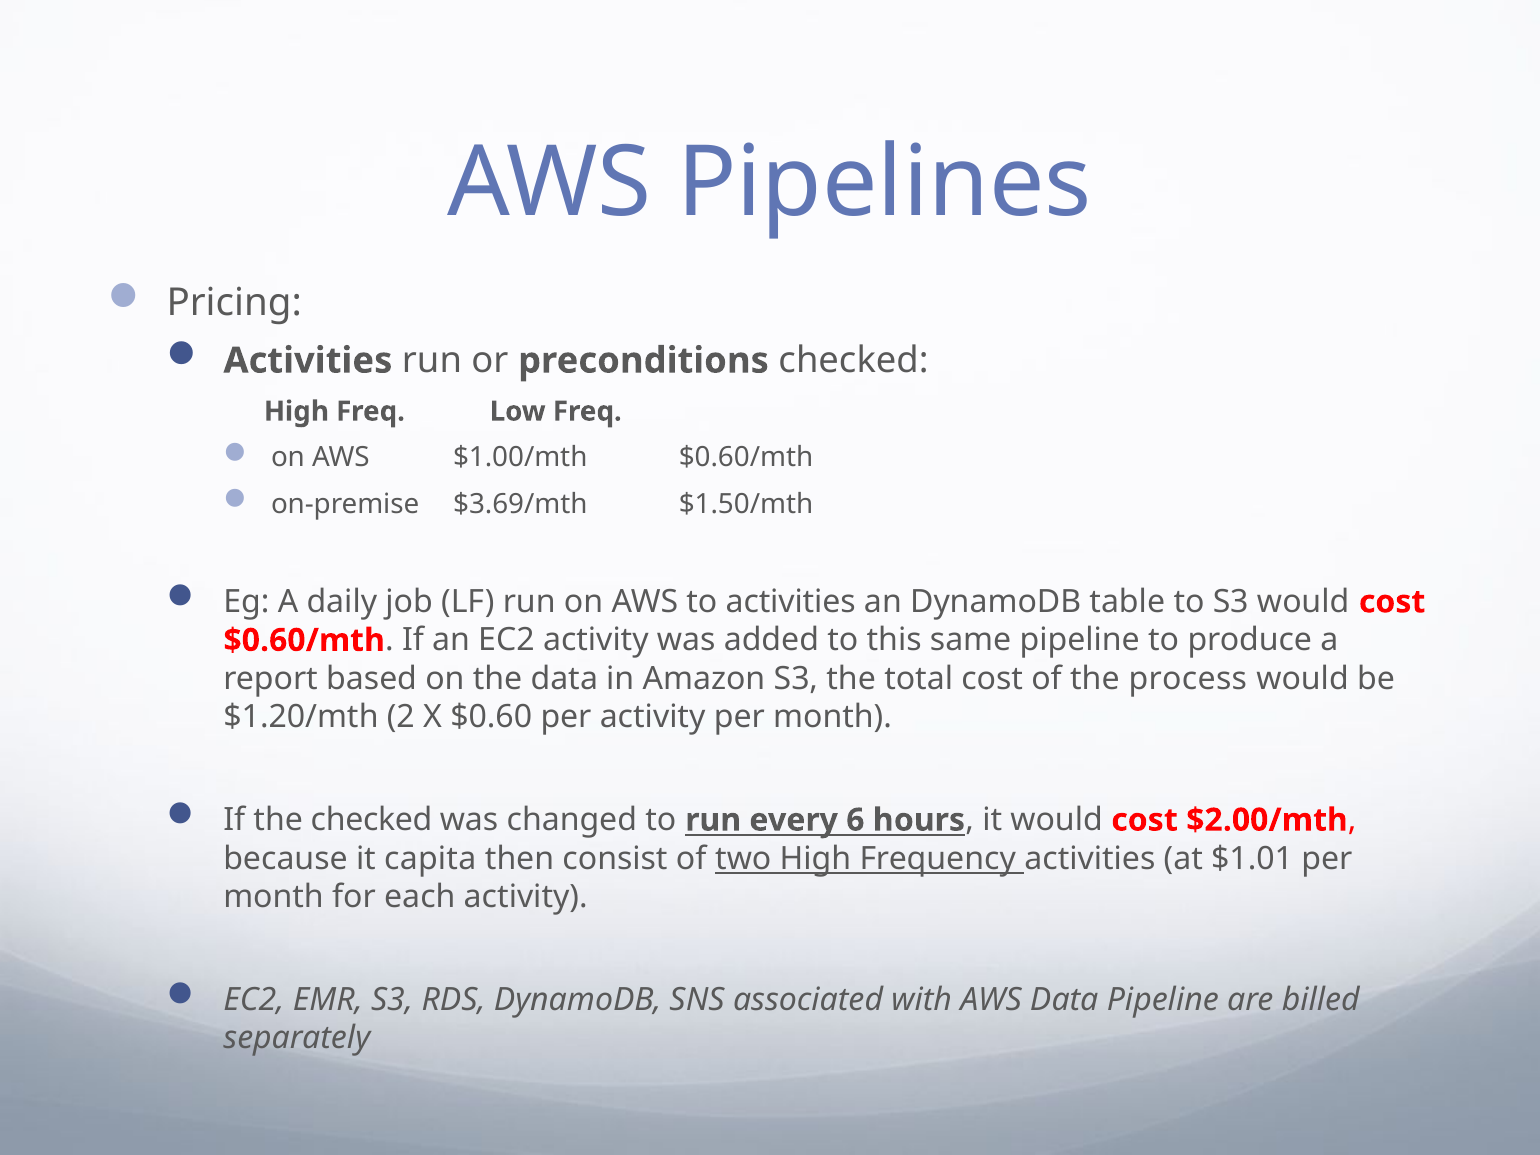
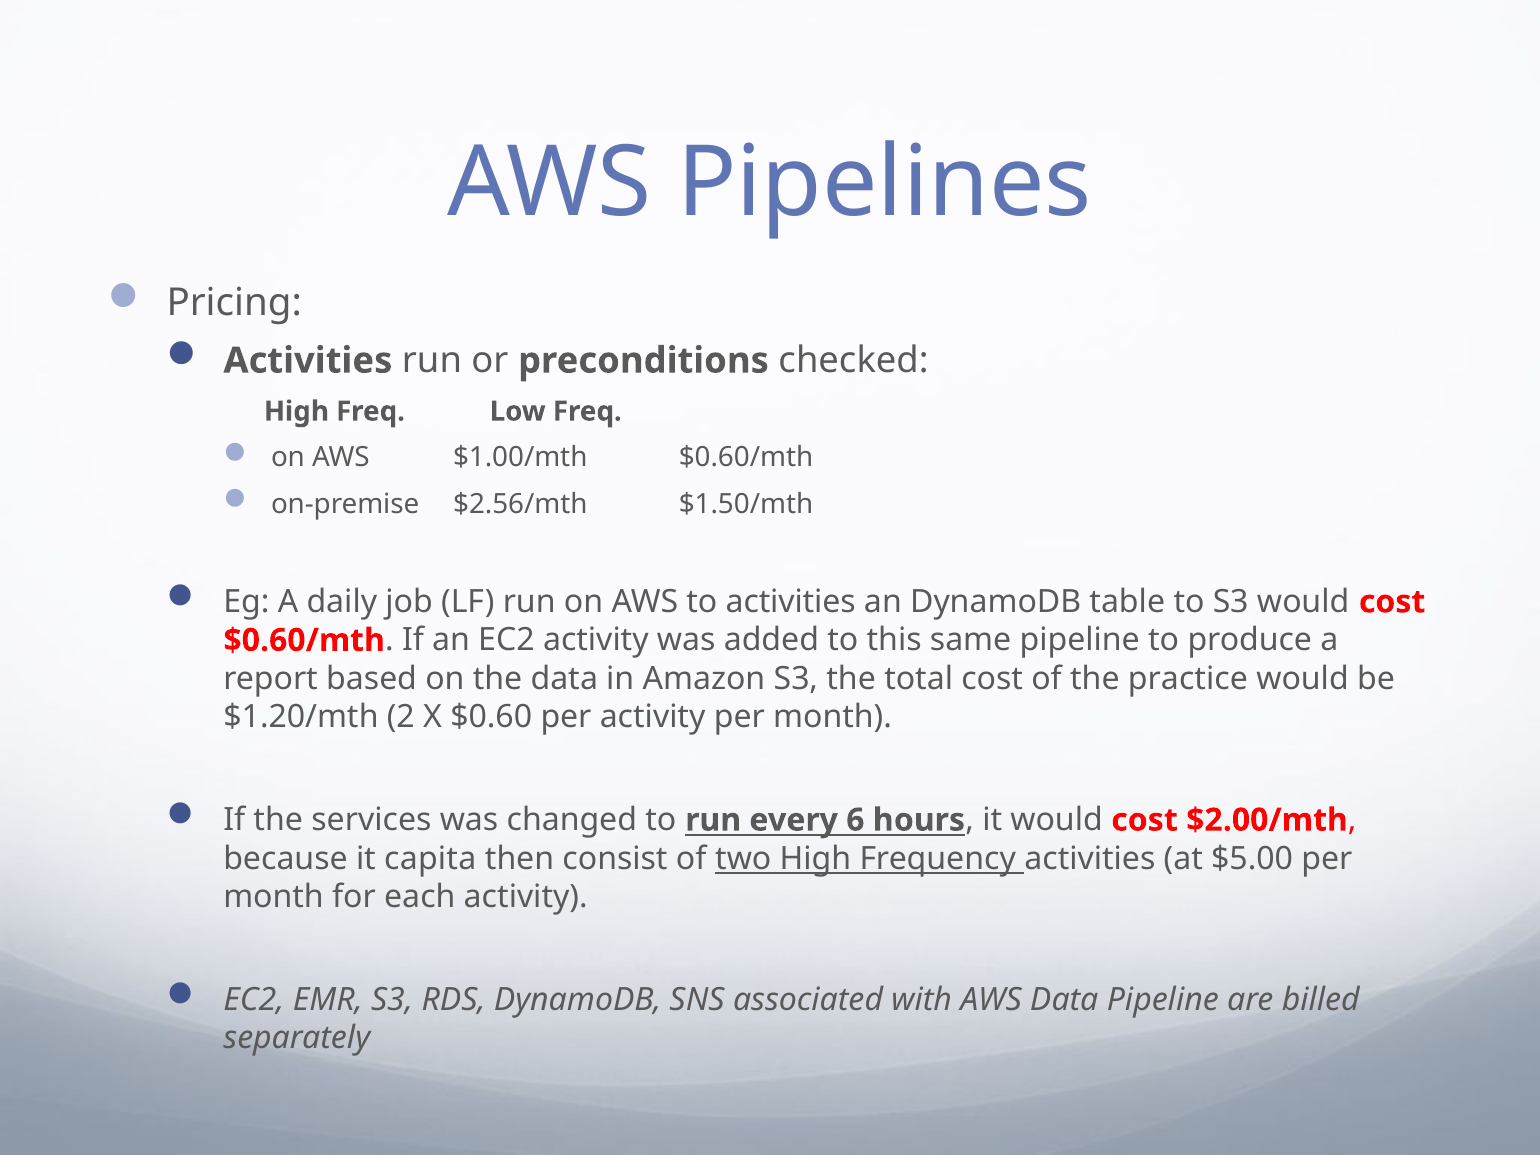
$3.69/mth: $3.69/mth -> $2.56/mth
process: process -> practice
the checked: checked -> services
$1.01: $1.01 -> $5.00
